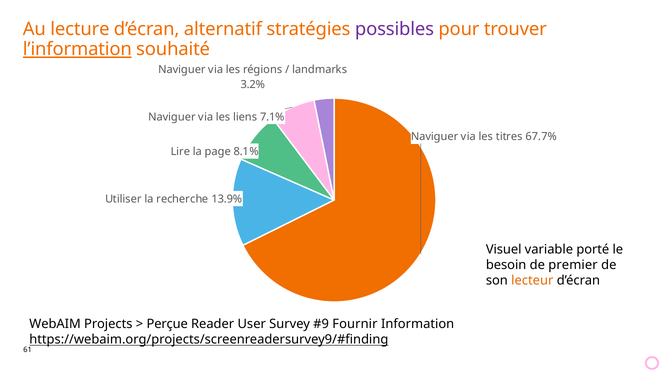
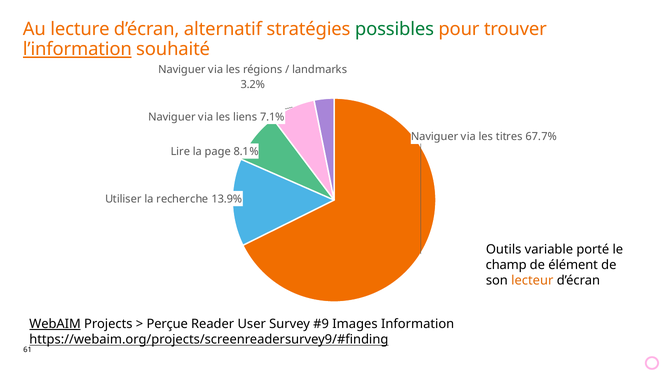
possibles colour: purple -> green
Visuel: Visuel -> Outils
besoin: besoin -> champ
premier: premier -> élément
WebAIM underline: none -> present
Fournir: Fournir -> Images
